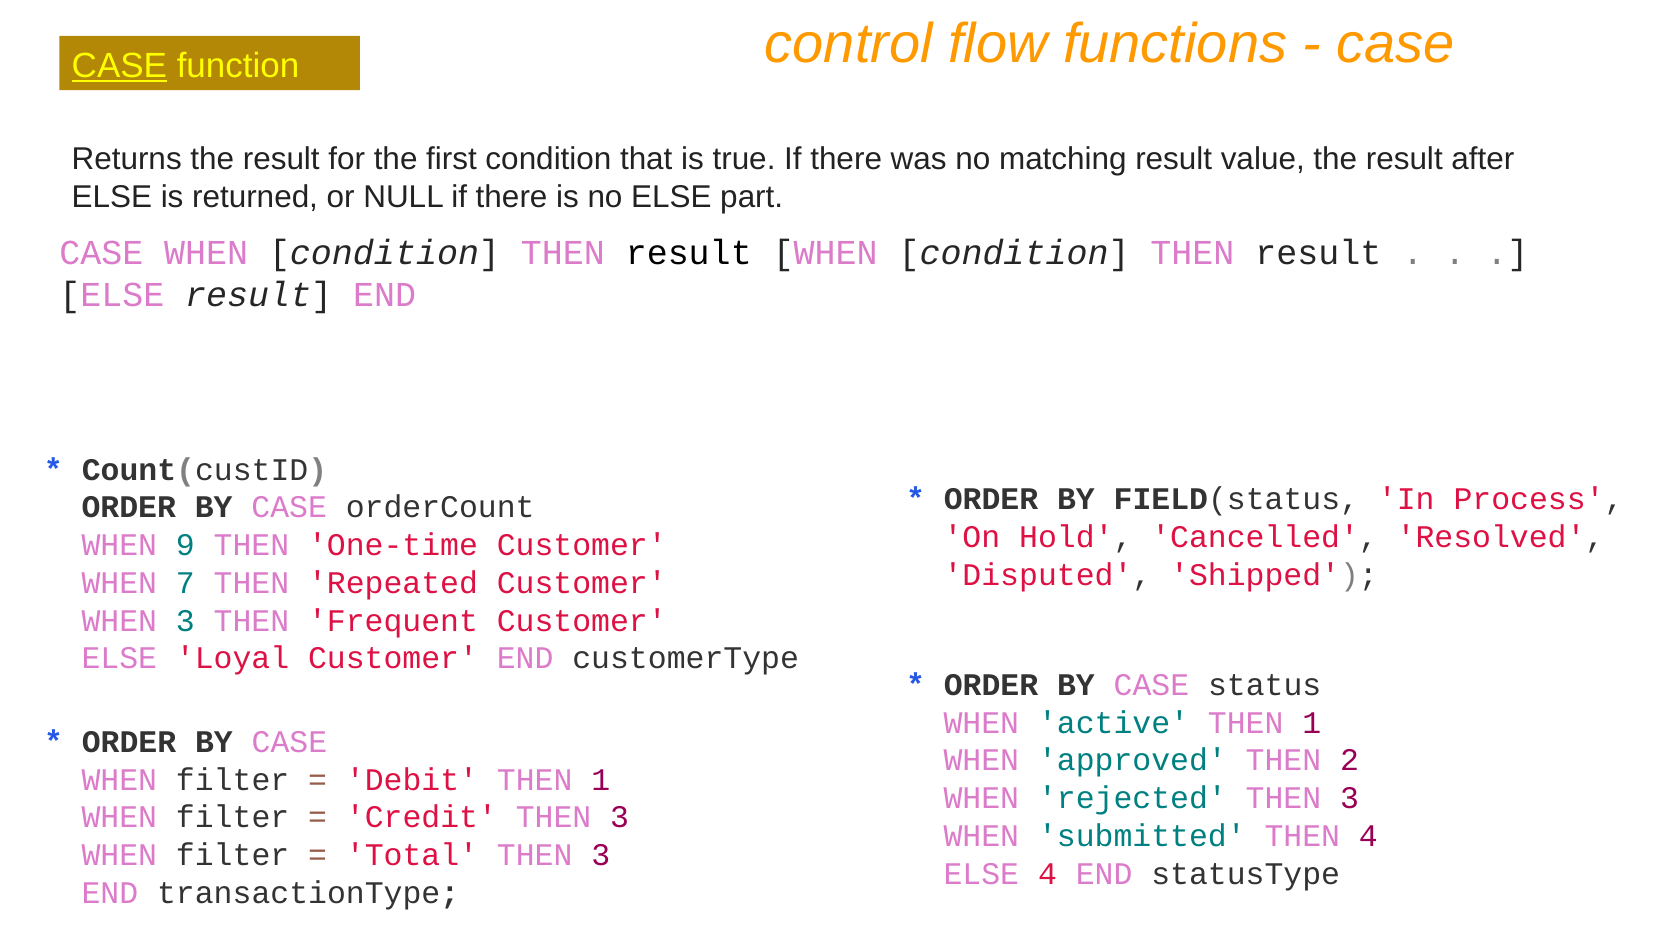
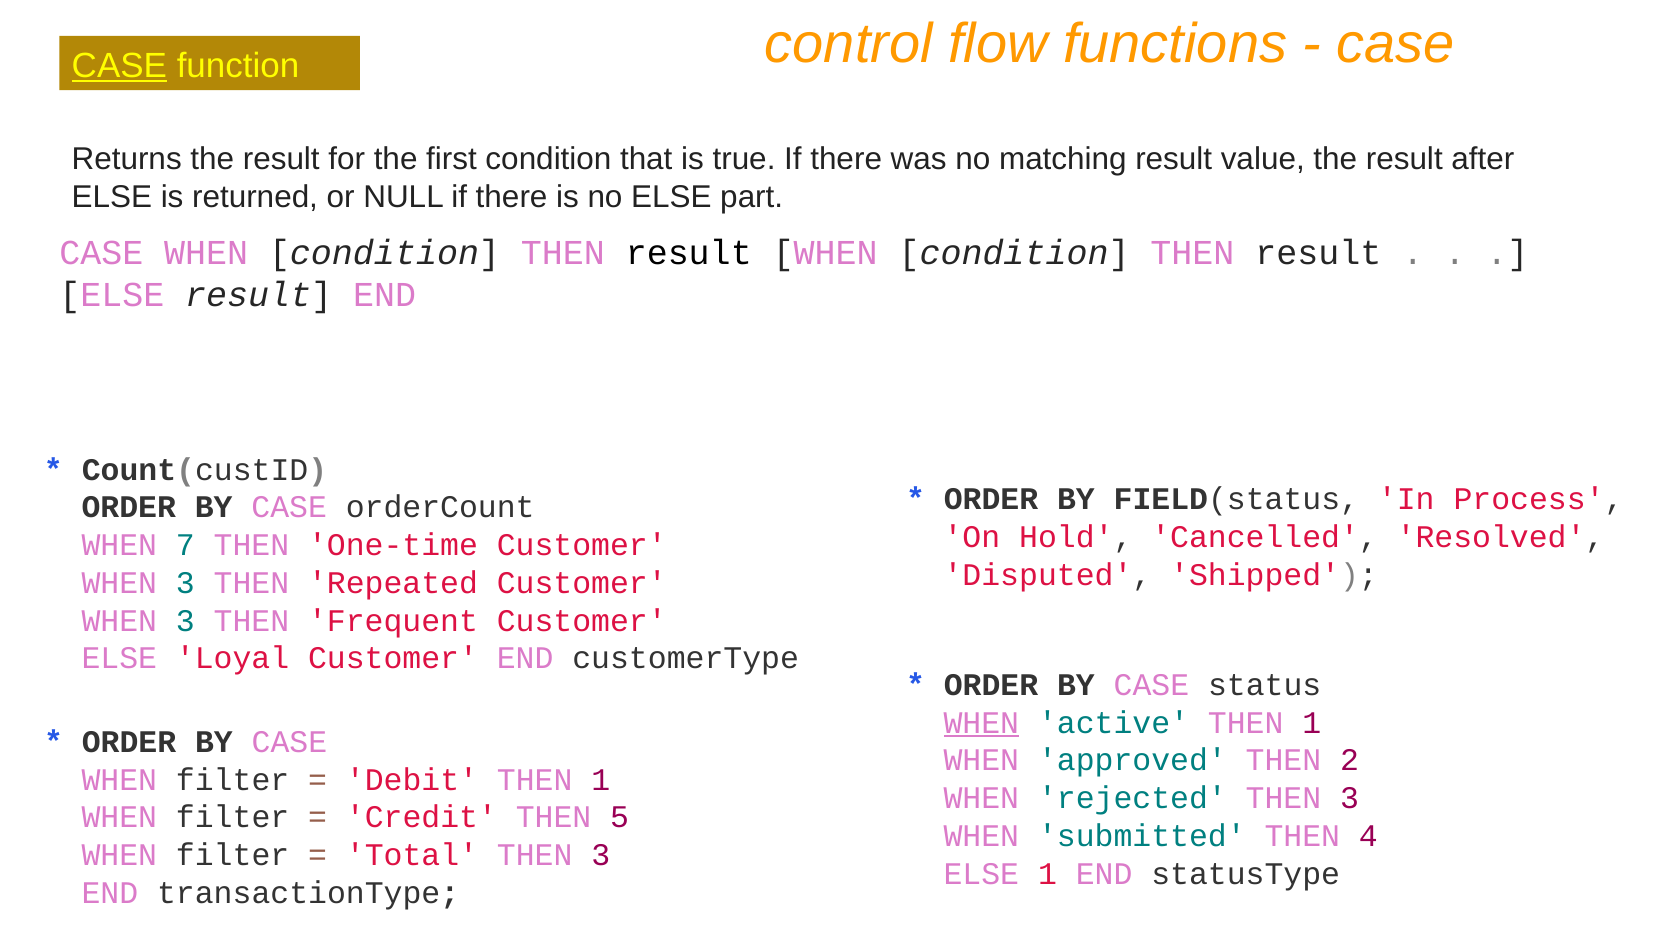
9: 9 -> 7
7 at (185, 583): 7 -> 3
WHEN at (981, 723) underline: none -> present
Credit THEN 3: 3 -> 5
ELSE 4: 4 -> 1
